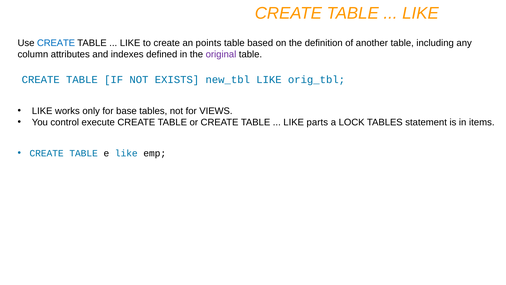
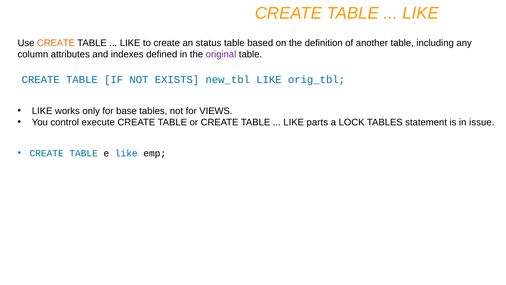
CREATE at (56, 43) colour: blue -> orange
points: points -> status
items: items -> issue
